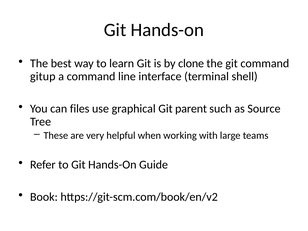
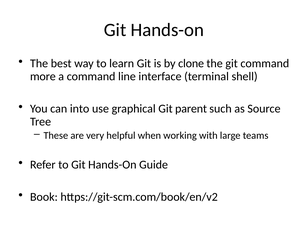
gitup: gitup -> more
files: files -> into
